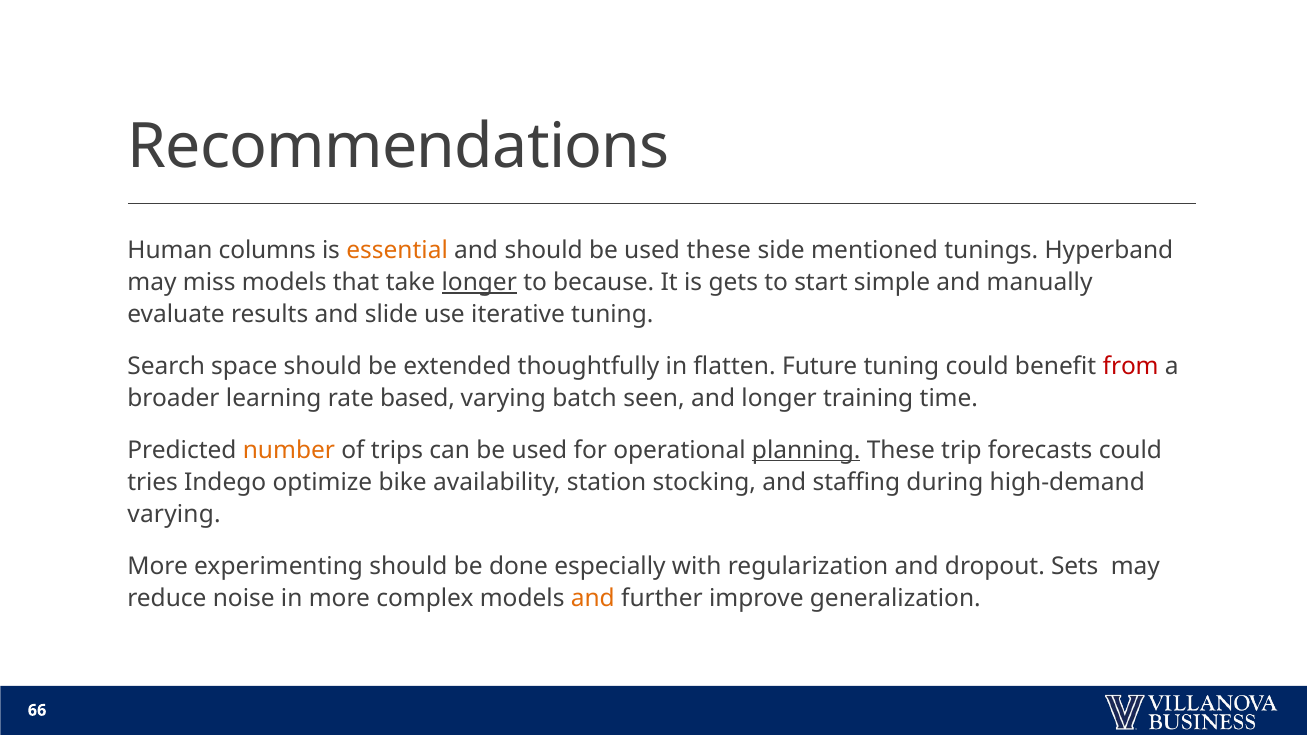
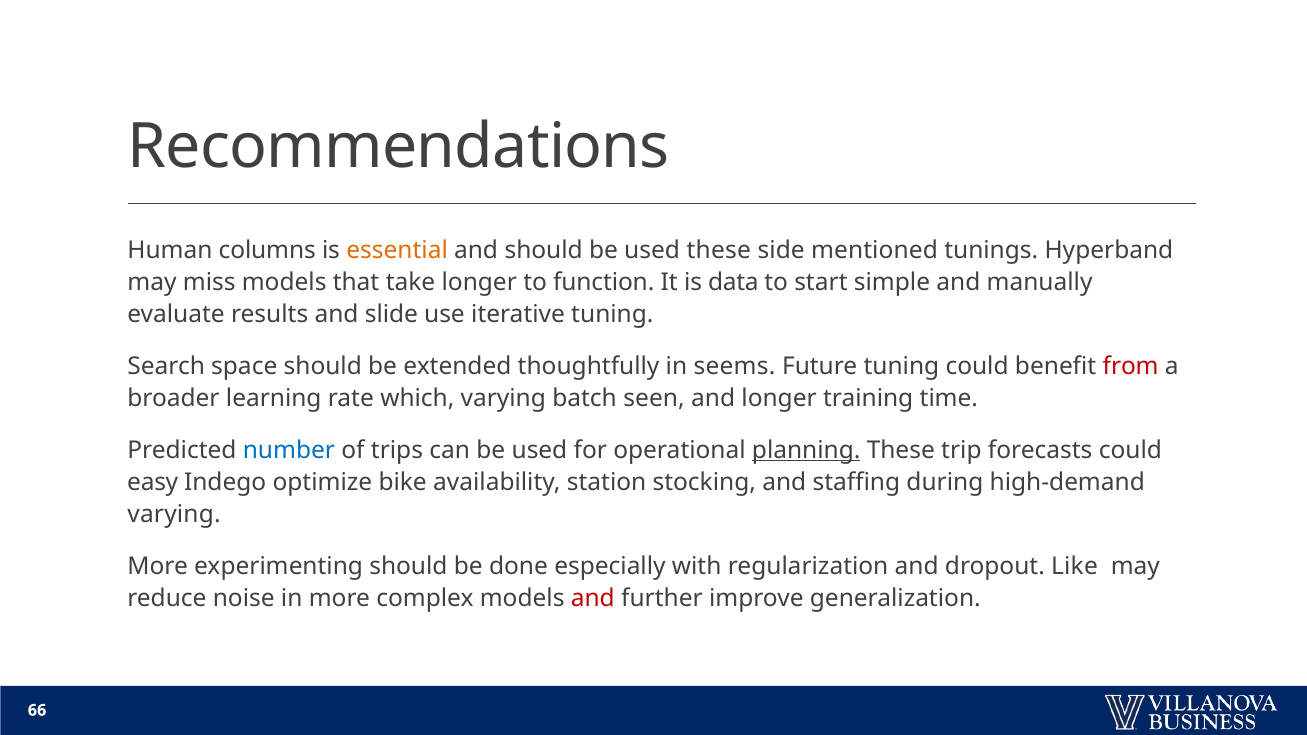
longer at (479, 283) underline: present -> none
because: because -> function
gets: gets -> data
flatten: flatten -> seems
based: based -> which
number colour: orange -> blue
tries: tries -> easy
Sets: Sets -> Like
and at (593, 599) colour: orange -> red
